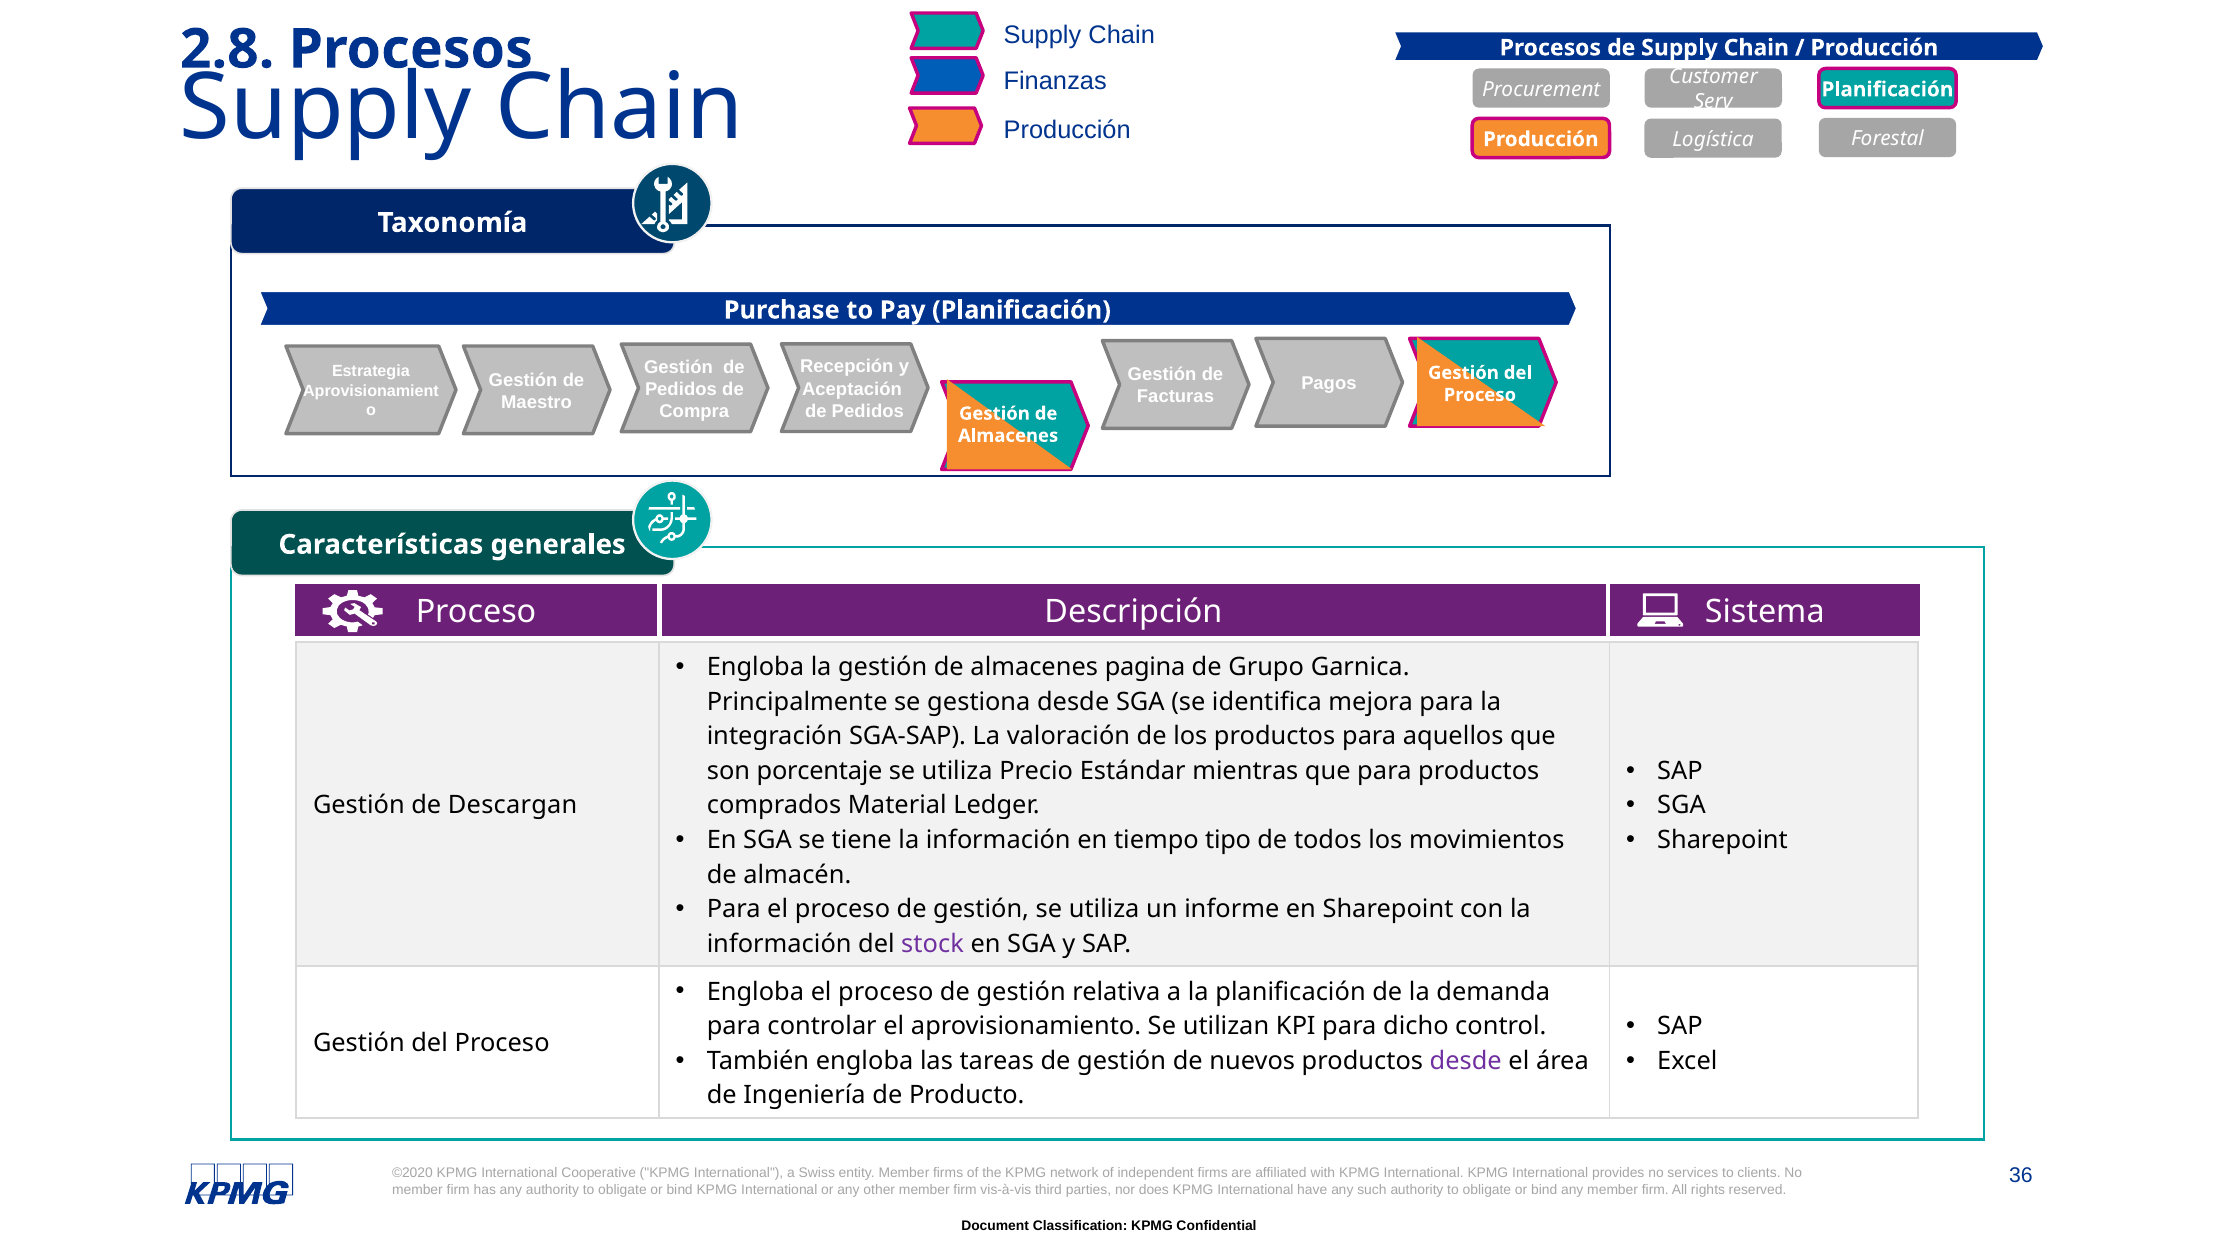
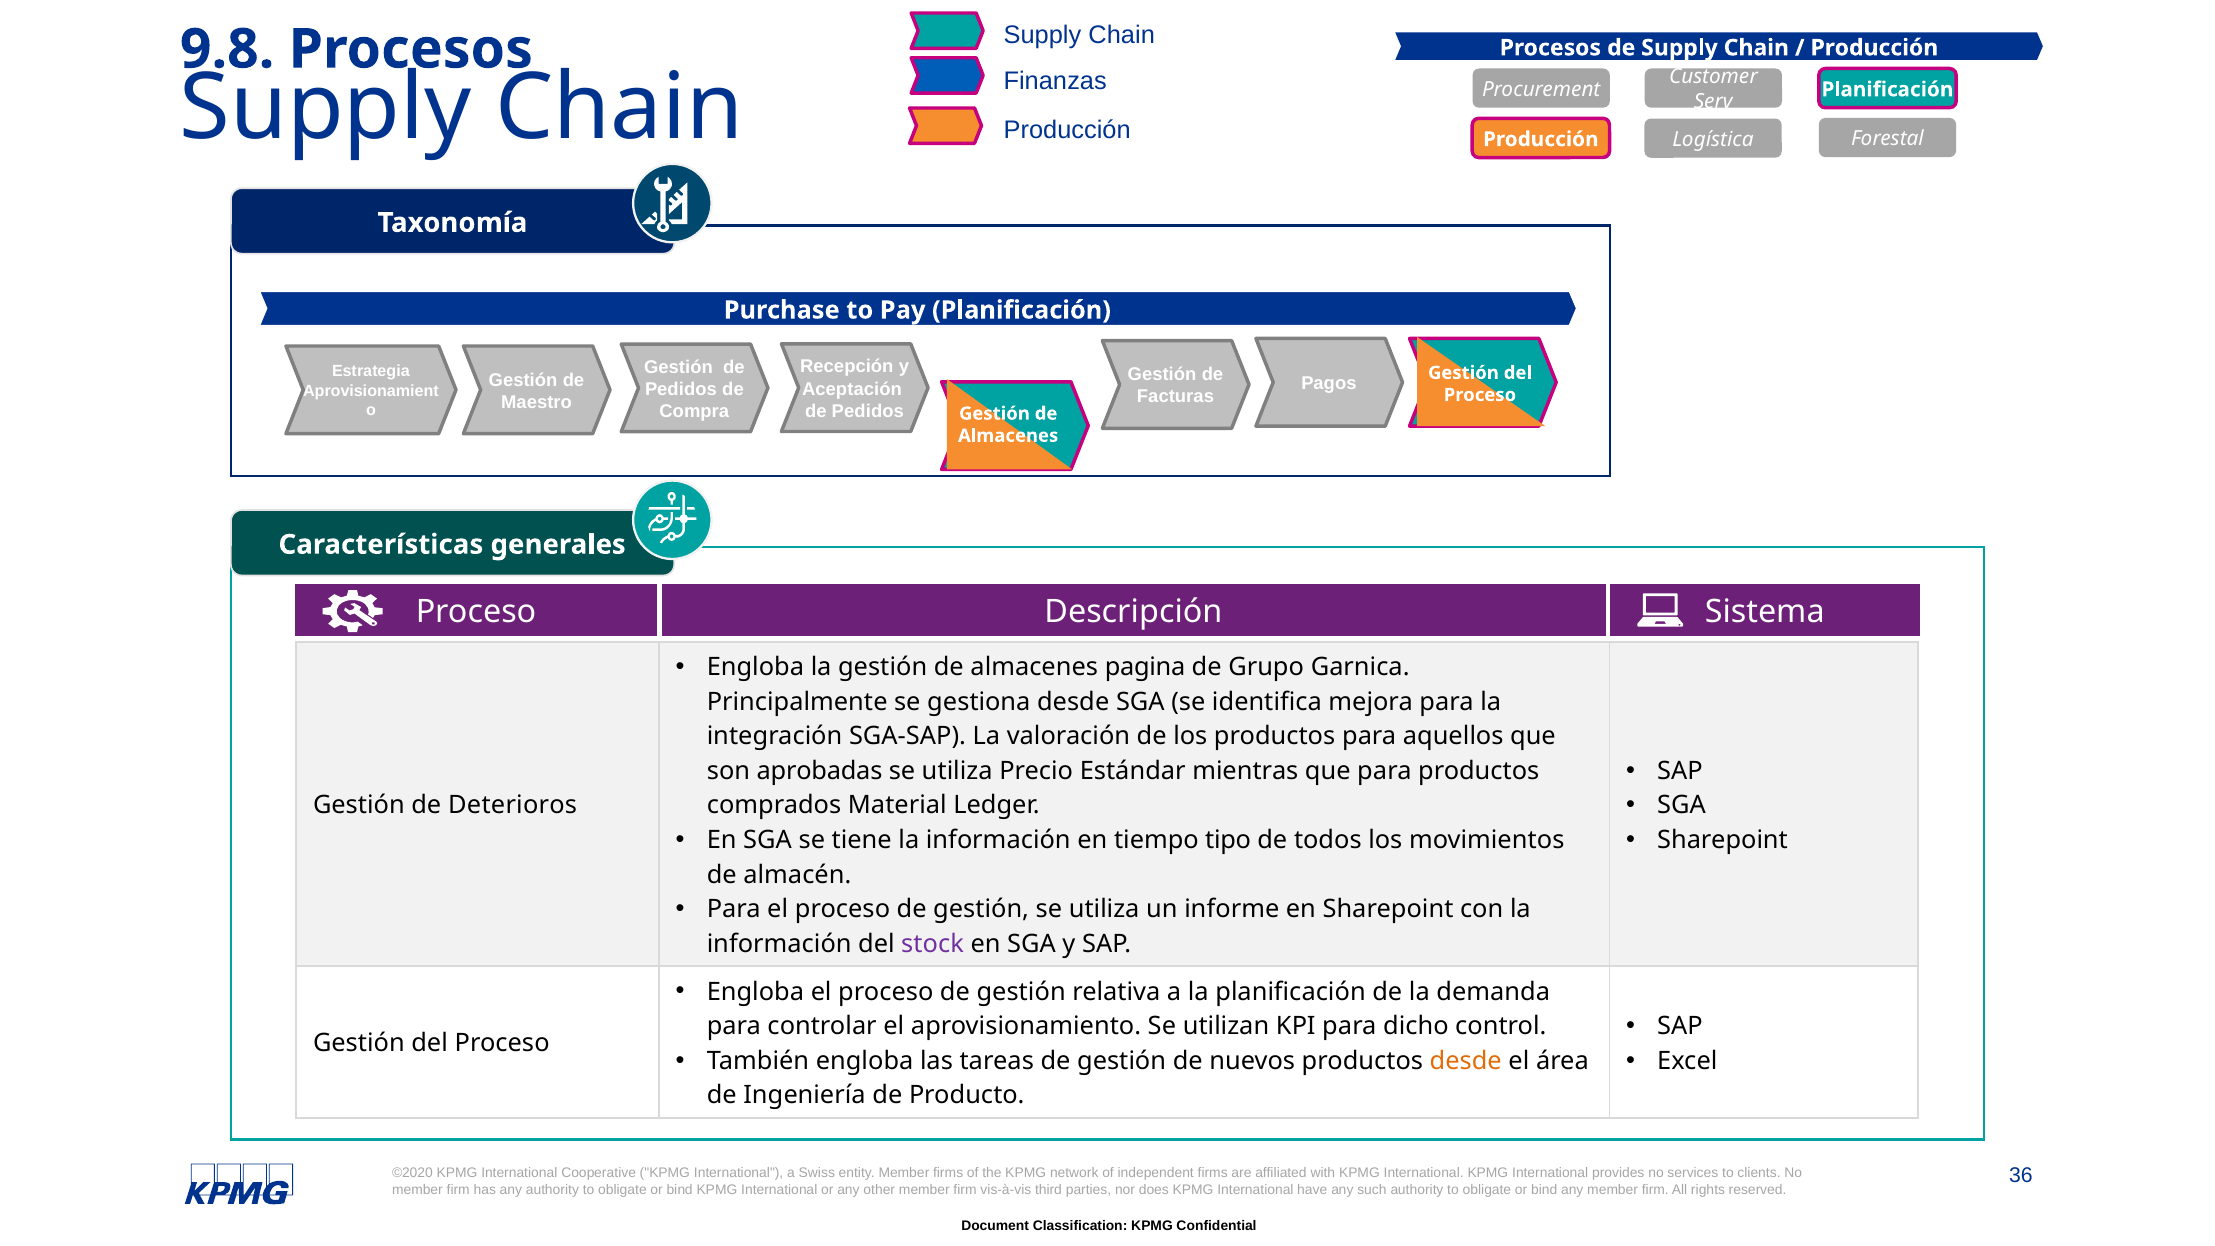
2.8: 2.8 -> 9.8
porcentaje: porcentaje -> aprobadas
Descargan: Descargan -> Deterioros
desde at (1466, 1061) colour: purple -> orange
